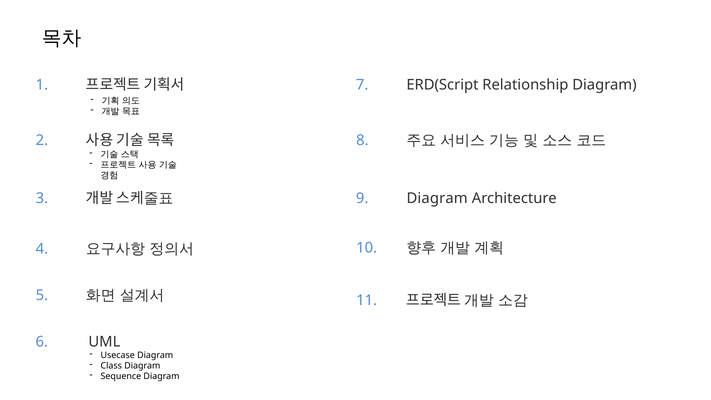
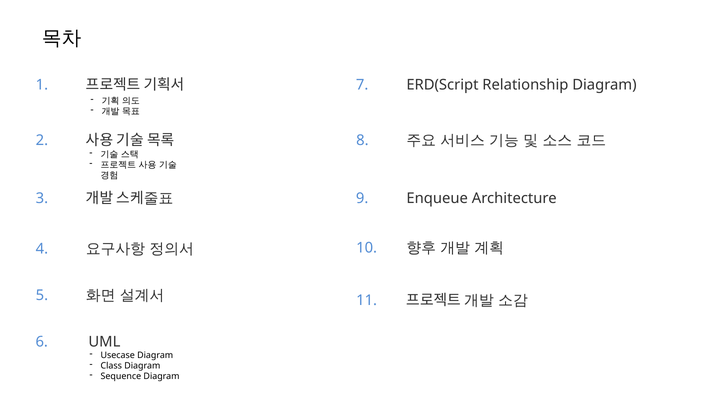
Diagram at (437, 199): Diagram -> Enqueue
